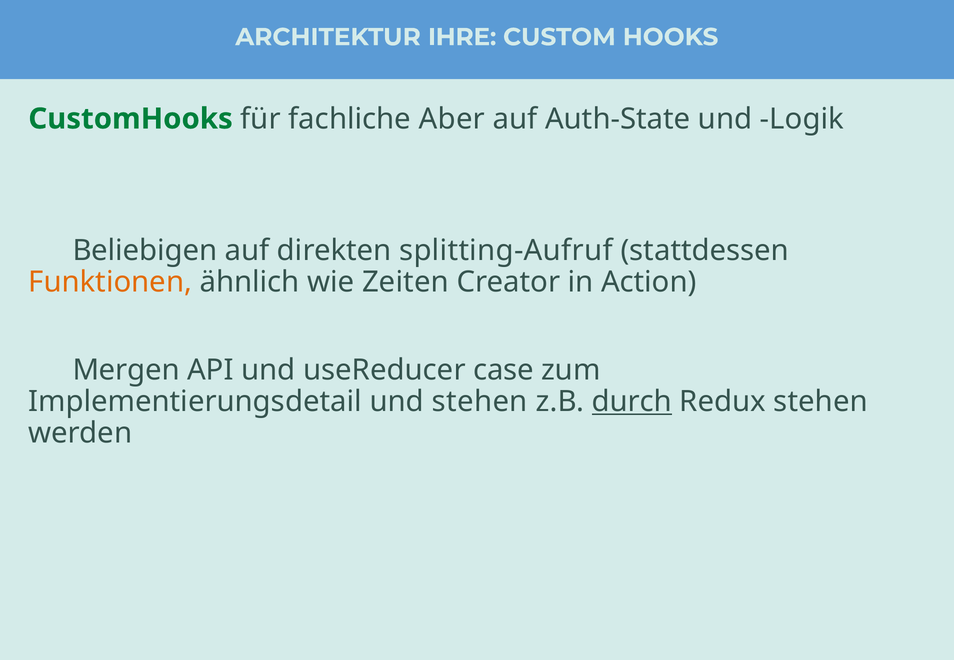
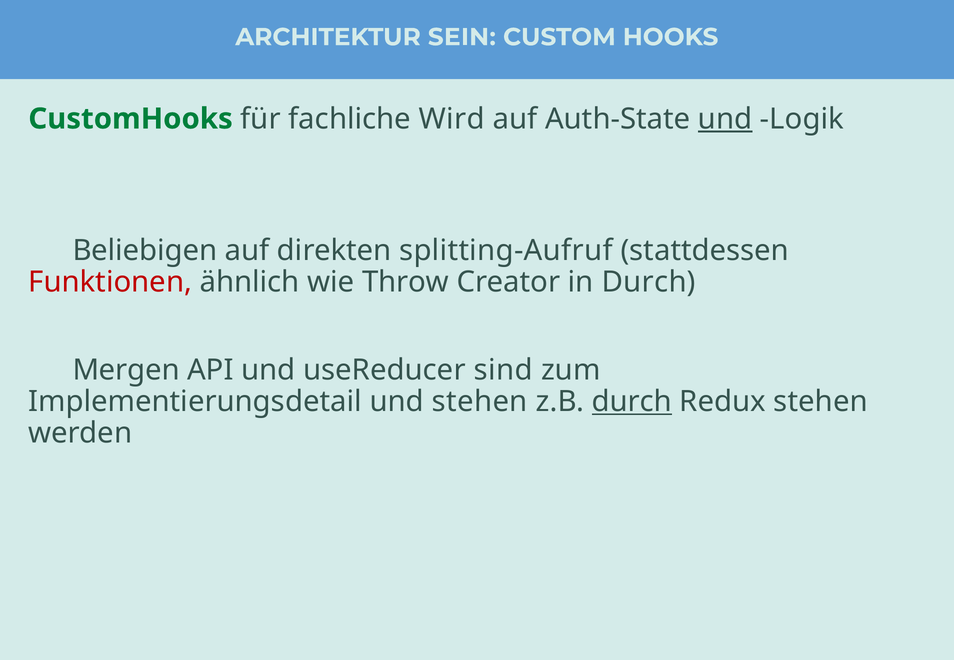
IHRE: IHRE -> SEIN
Aber: Aber -> Wird
und at (725, 119) underline: none -> present
Funktionen colour: orange -> red
Zeiten: Zeiten -> Throw
in Action: Action -> Durch
case: case -> sind
